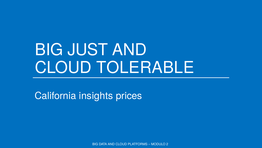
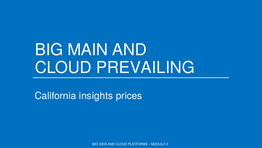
JUST: JUST -> MAIN
TOLERABLE: TOLERABLE -> PREVAILING
